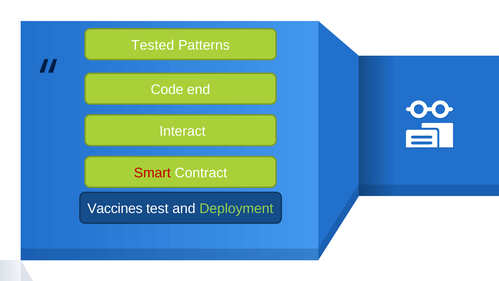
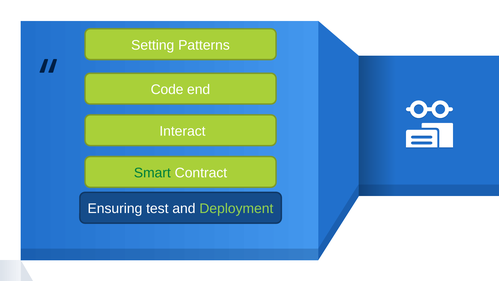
Tested: Tested -> Setting
Smart colour: red -> green
Vaccines: Vaccines -> Ensuring
